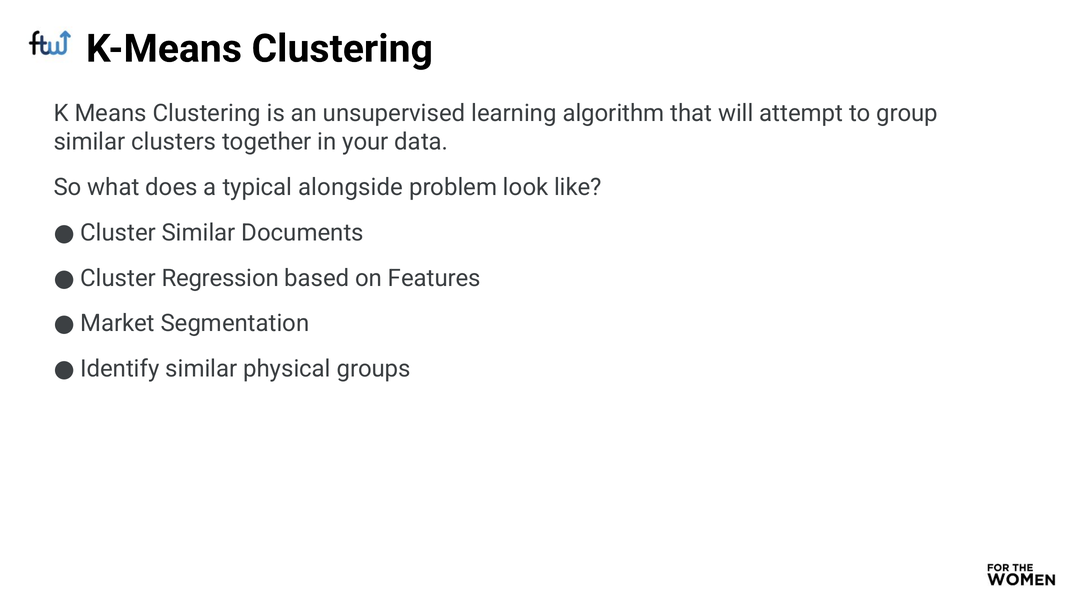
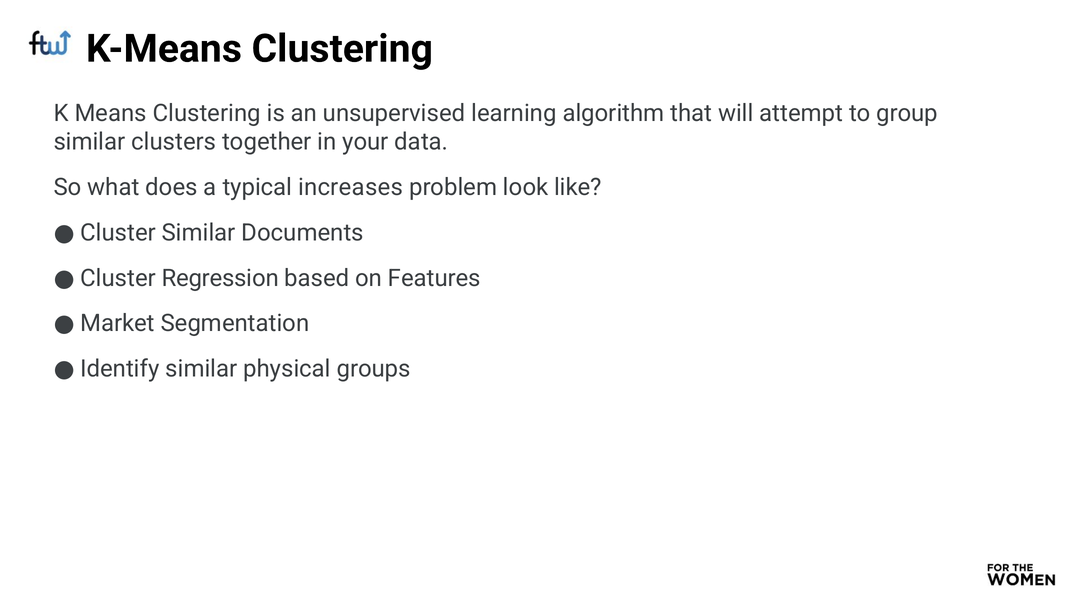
alongside: alongside -> increases
